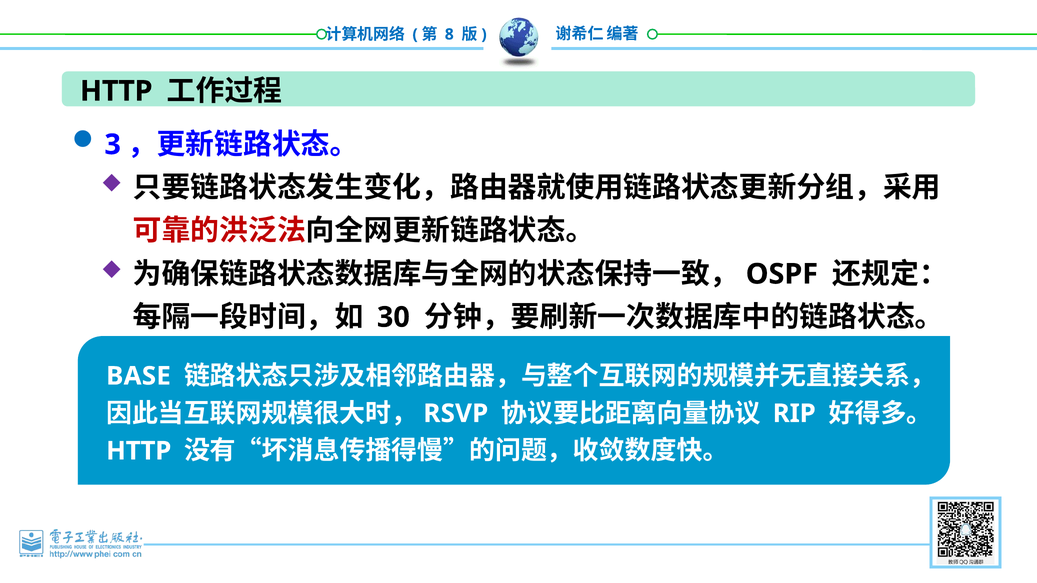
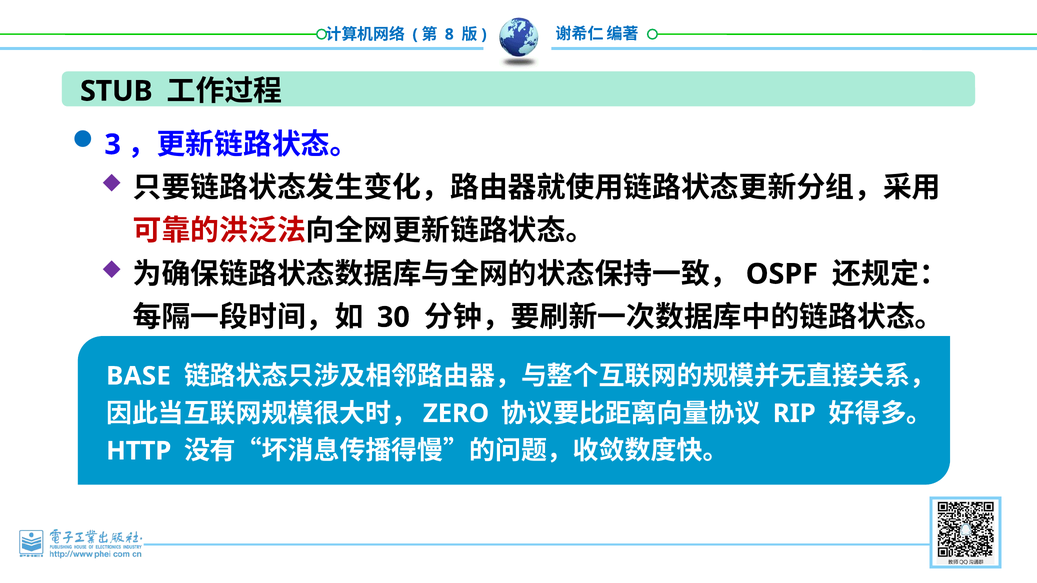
HTTP at (116, 91): HTTP -> STUB
RSVP: RSVP -> ZERO
